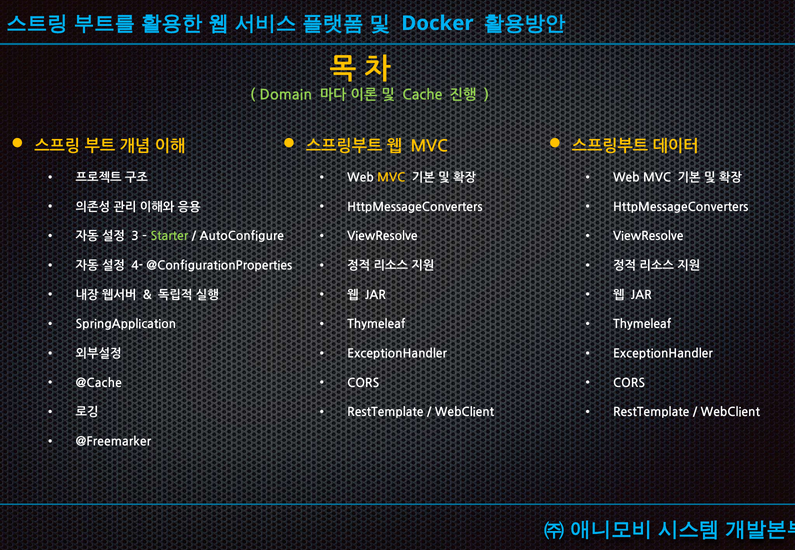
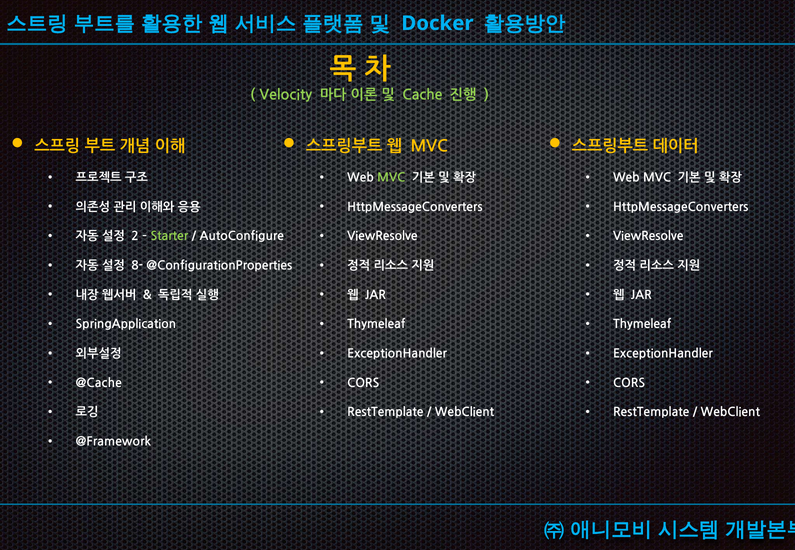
Domain: Domain -> Velocity
MVC at (391, 178) colour: yellow -> light green
3: 3 -> 2
4-: 4- -> 8-
@Freemarker: @Freemarker -> @Framework
